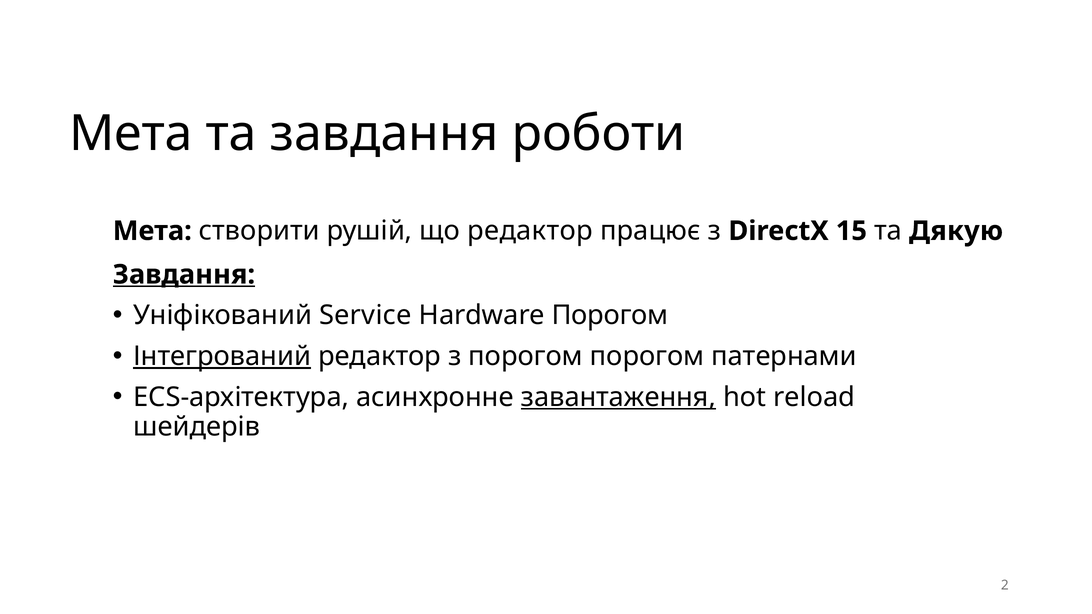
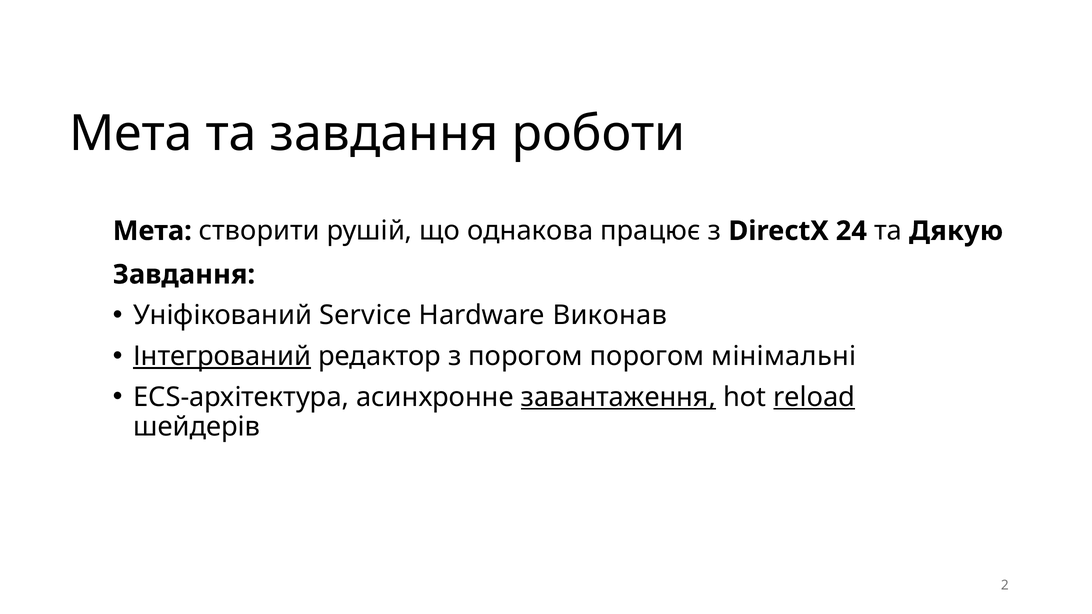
що редактор: редактор -> однакова
15: 15 -> 24
Завдання at (184, 275) underline: present -> none
Hardware Порогом: Порогом -> Виконав
патернами: патернами -> мінімальні
reload underline: none -> present
